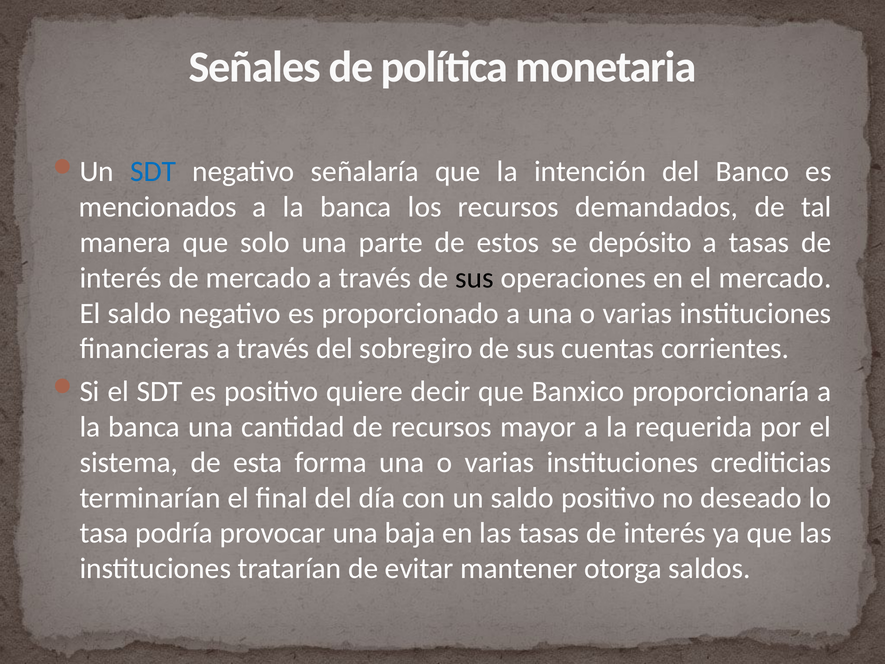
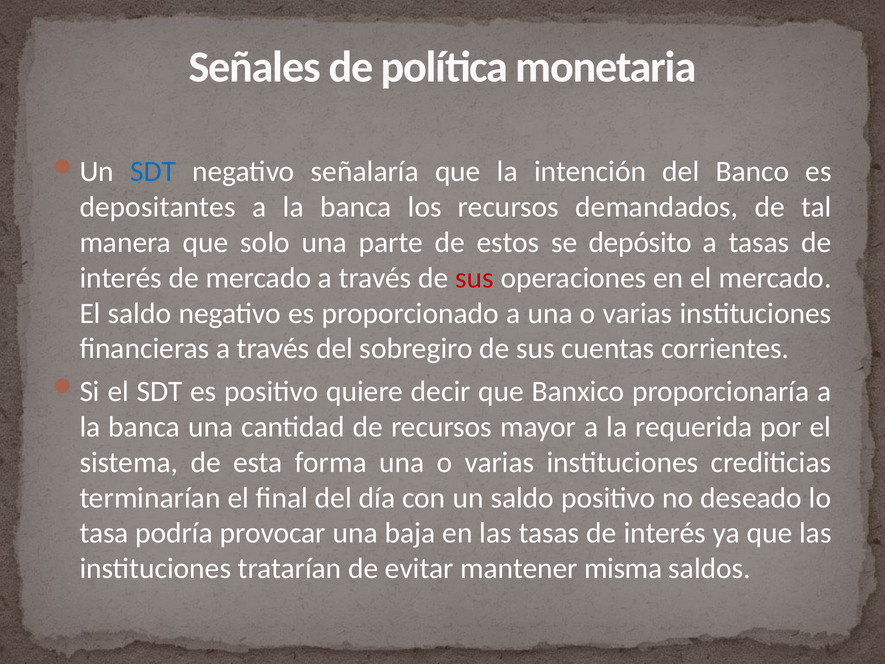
mencionados: mencionados -> depositantes
sus at (475, 278) colour: black -> red
otorga: otorga -> misma
